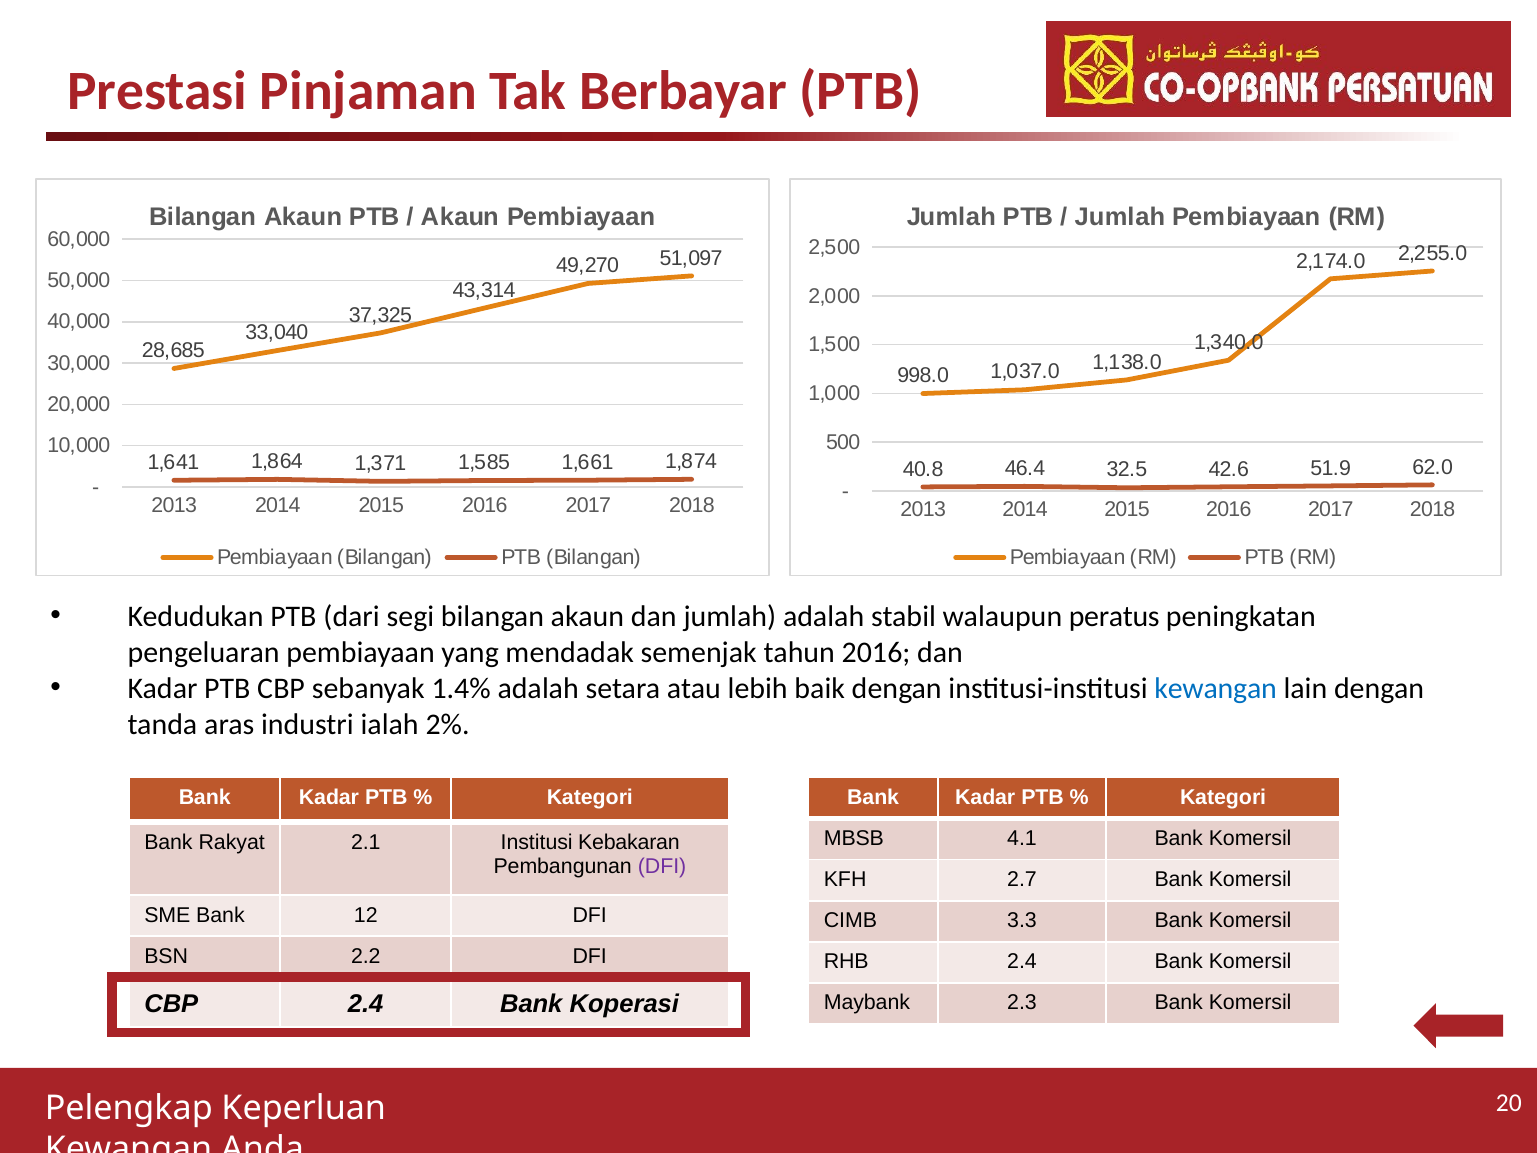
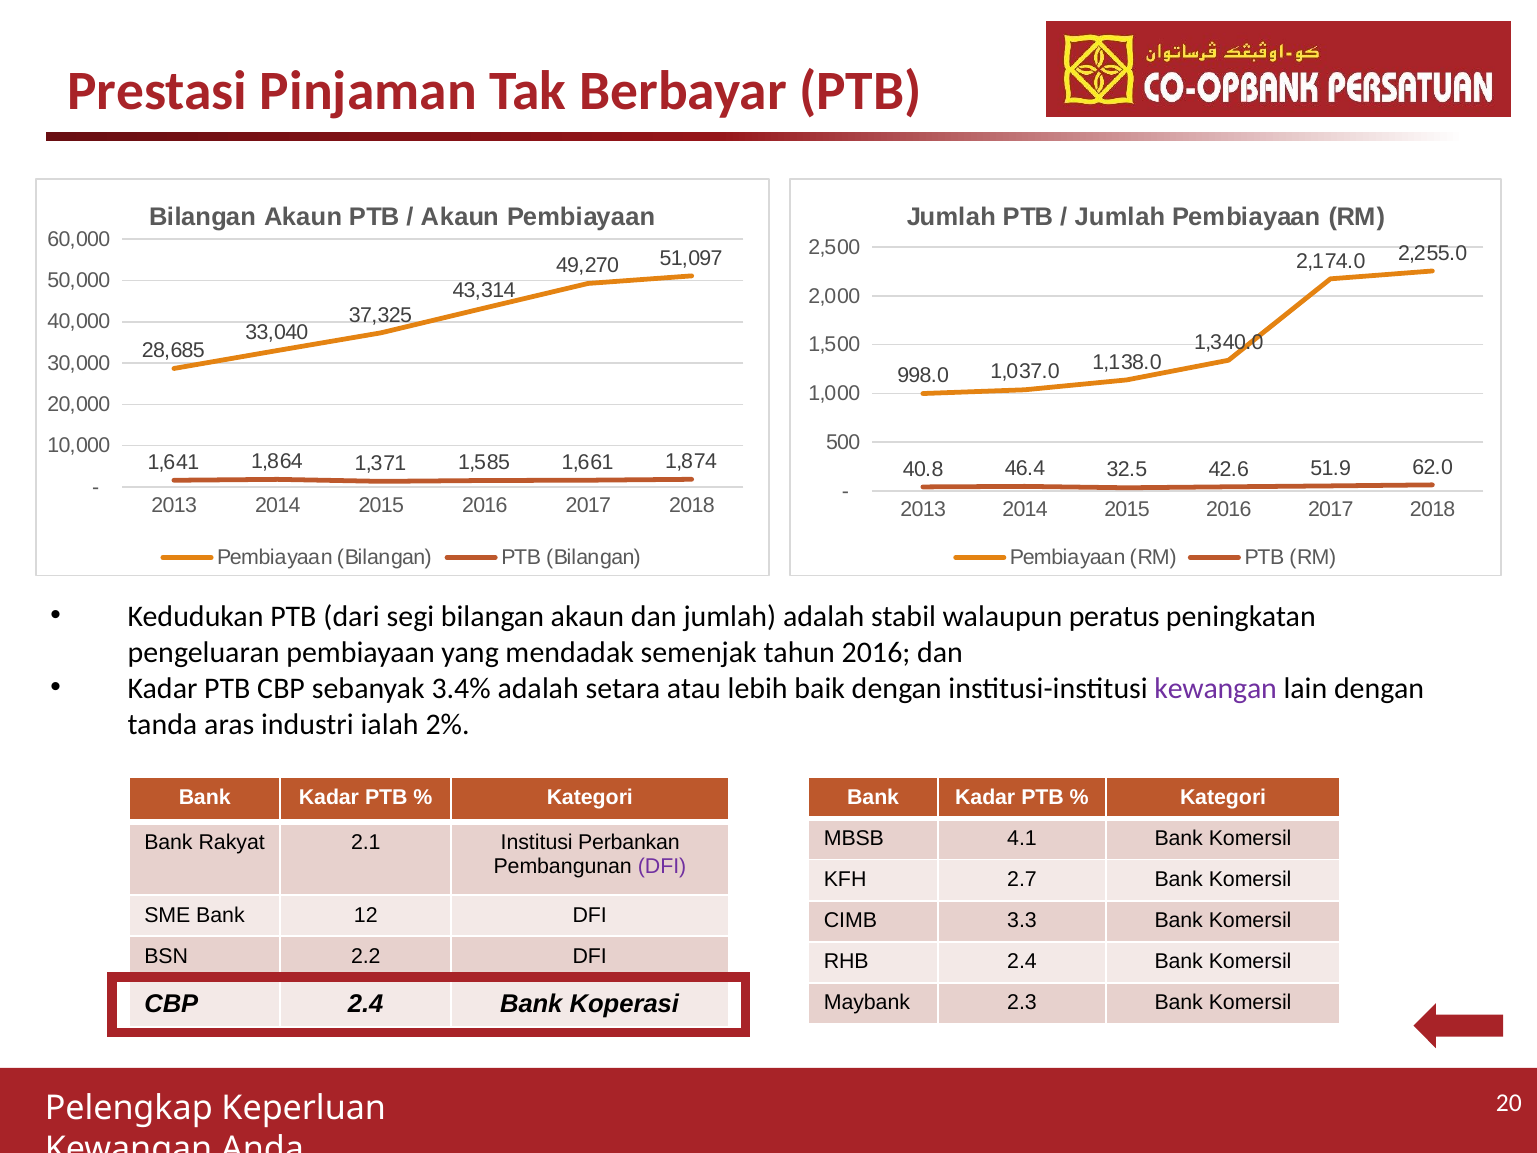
1.4%: 1.4% -> 3.4%
kewangan at (1216, 688) colour: blue -> purple
Kebakaran: Kebakaran -> Perbankan
